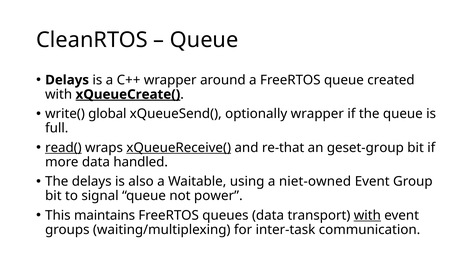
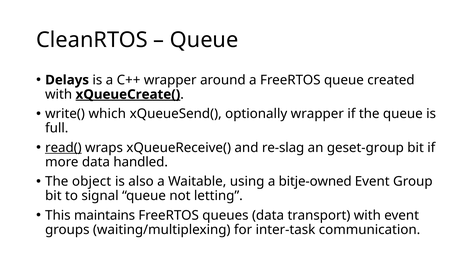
global: global -> which
xQueueReceive( underline: present -> none
re-that: re-that -> re-slag
The delays: delays -> object
niet-owned: niet-owned -> bitje-owned
power: power -> letting
with at (367, 215) underline: present -> none
